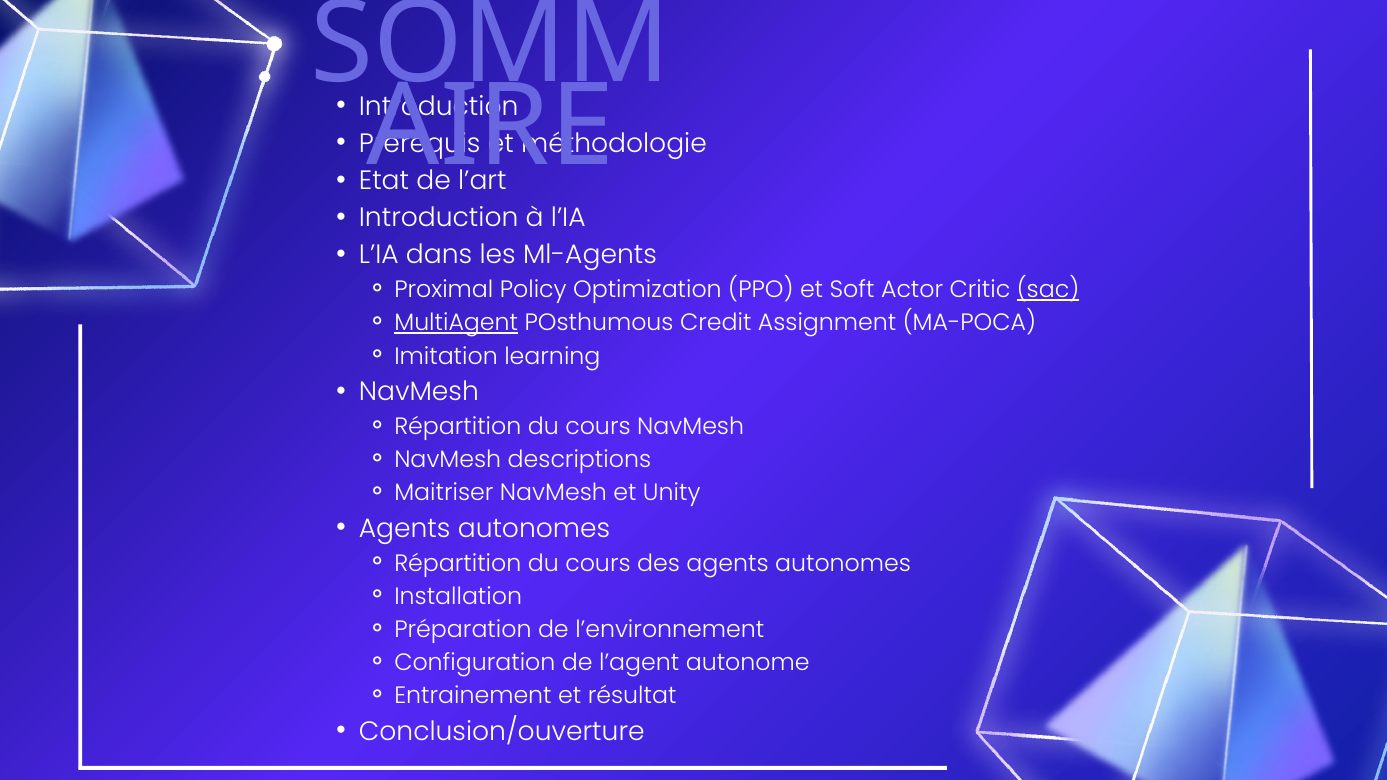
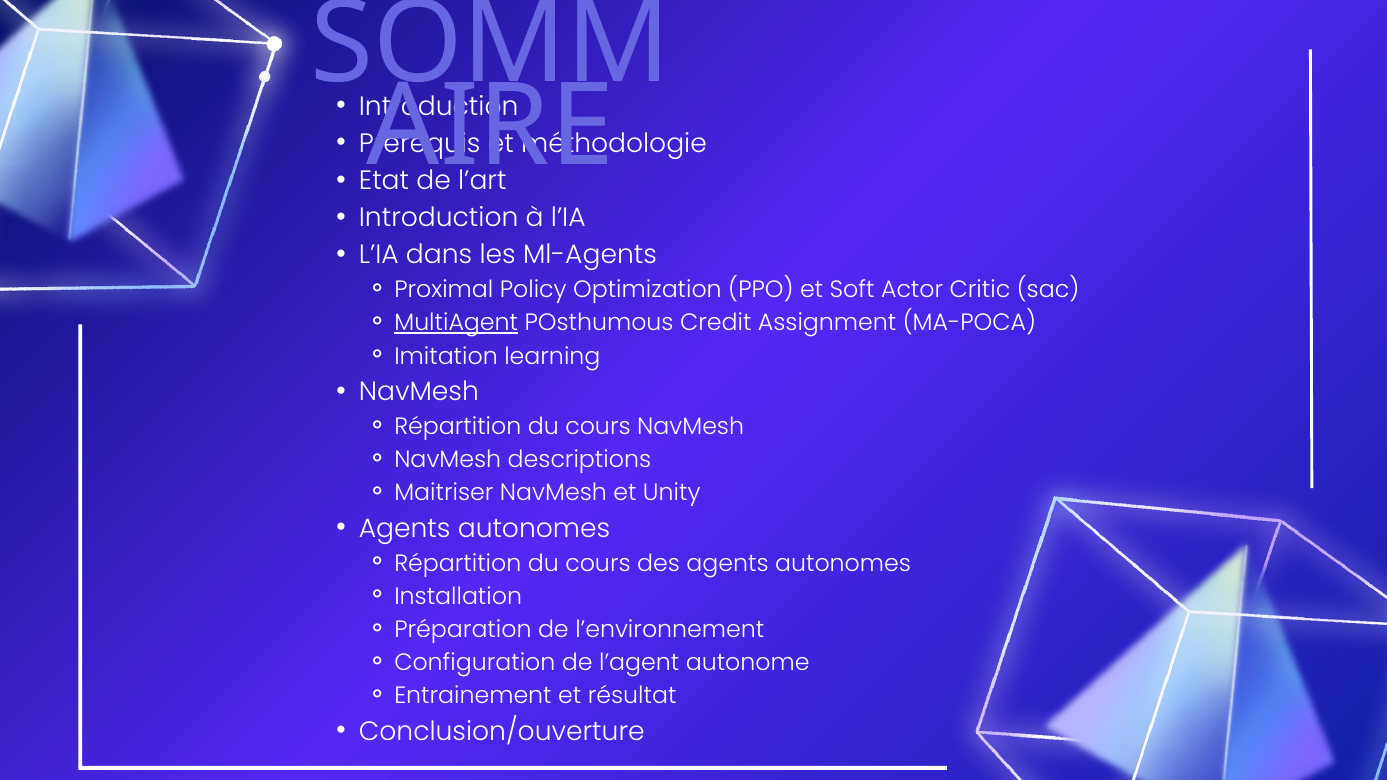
sac underline: present -> none
